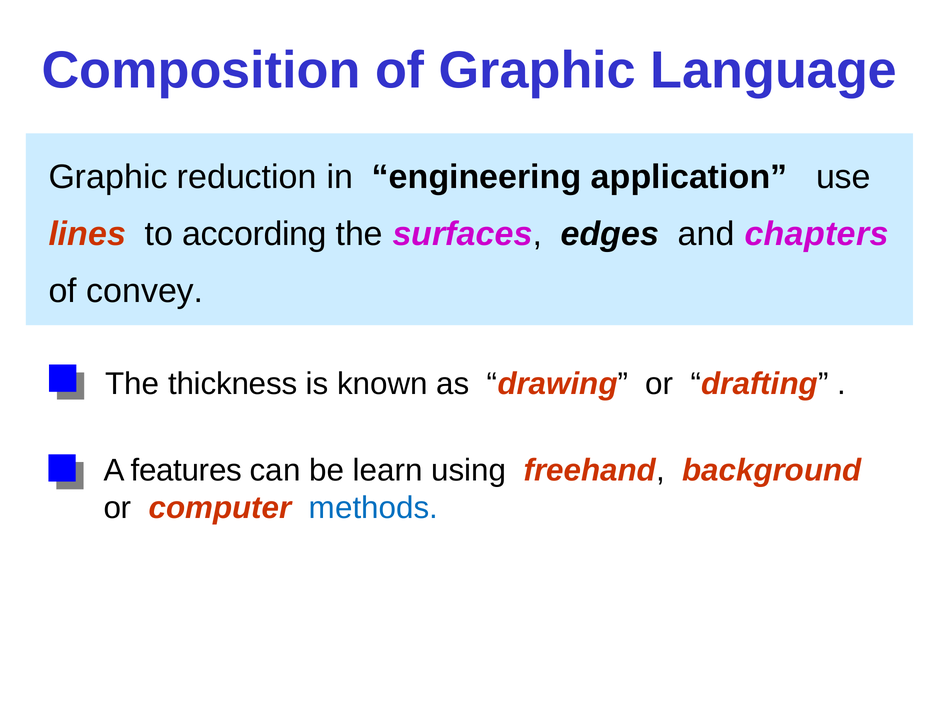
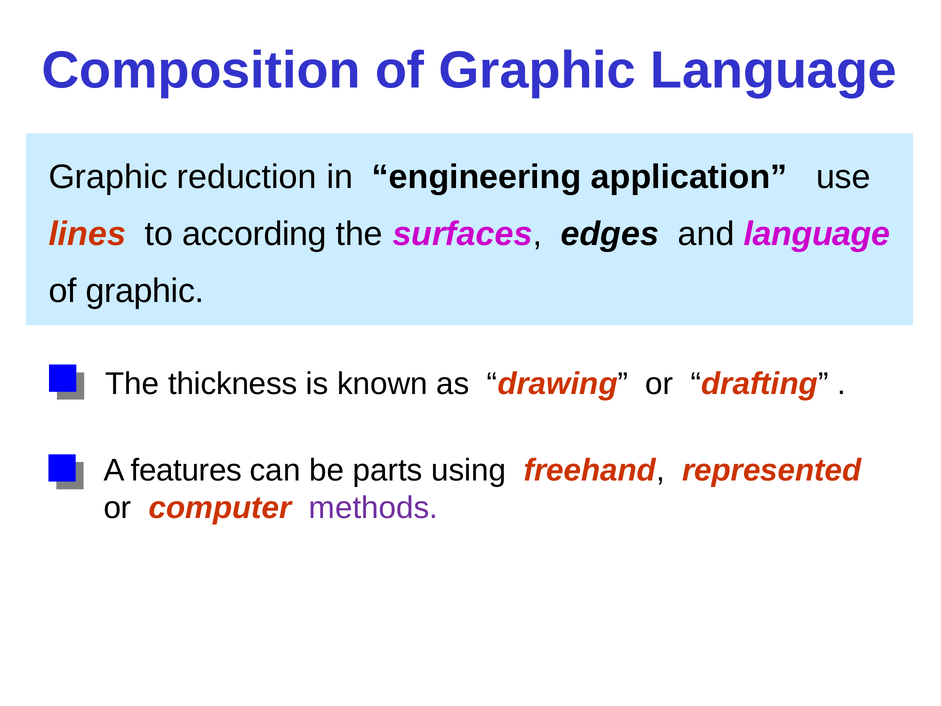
and chapters: chapters -> language
convey at (145, 291): convey -> graphic
learn: learn -> parts
background: background -> represented
methods colour: blue -> purple
